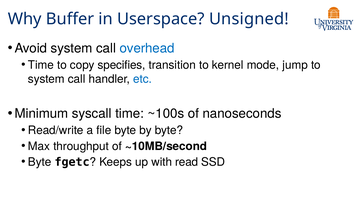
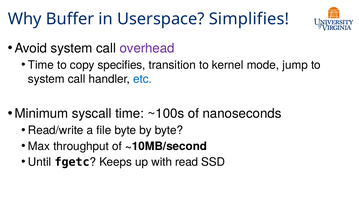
Unsigned: Unsigned -> Simplifies
overhead colour: blue -> purple
Byte at (40, 162): Byte -> Until
